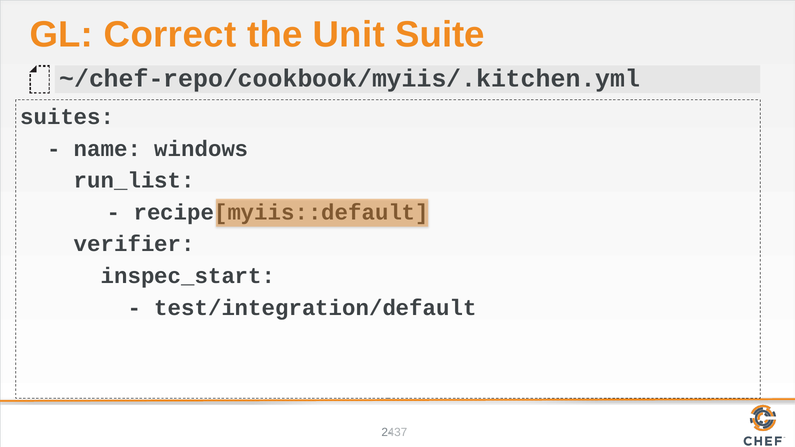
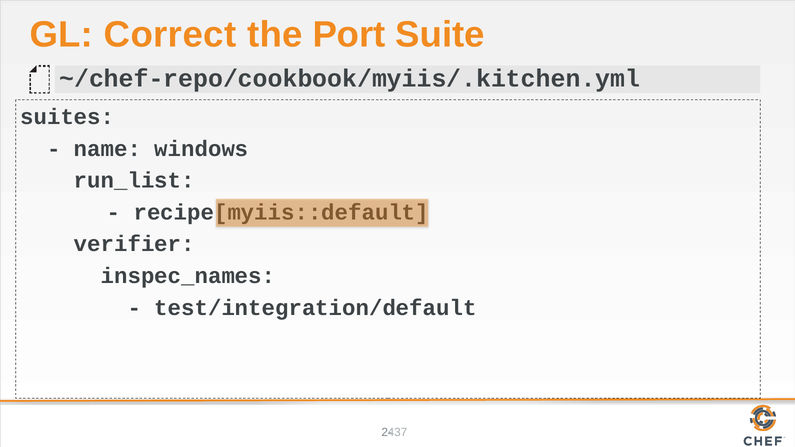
Unit: Unit -> Port
inspec_start: inspec_start -> inspec_names
